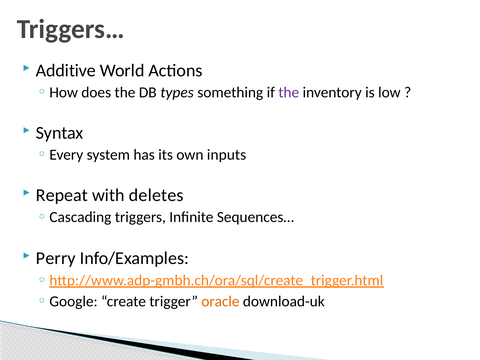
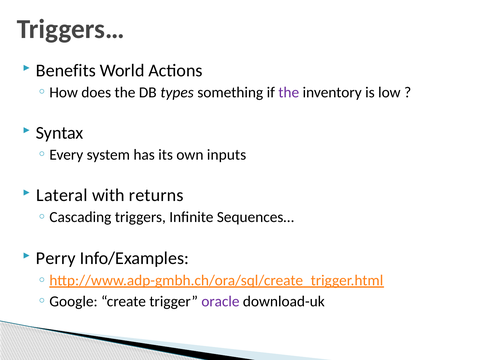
Additive: Additive -> Benefits
Repeat: Repeat -> Lateral
deletes: deletes -> returns
oracle colour: orange -> purple
